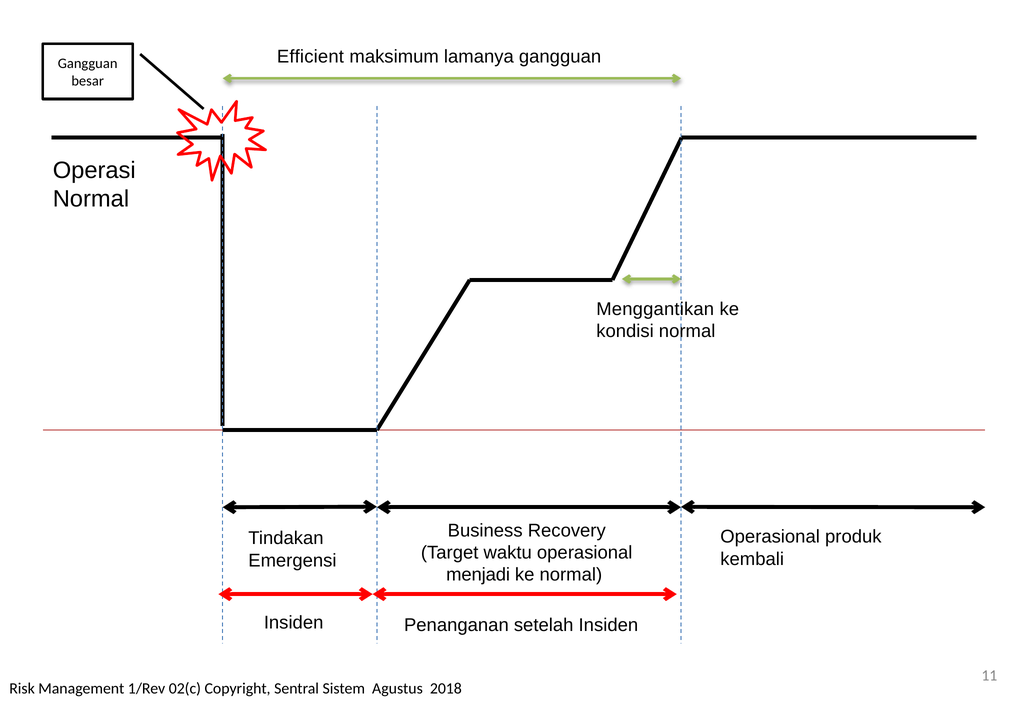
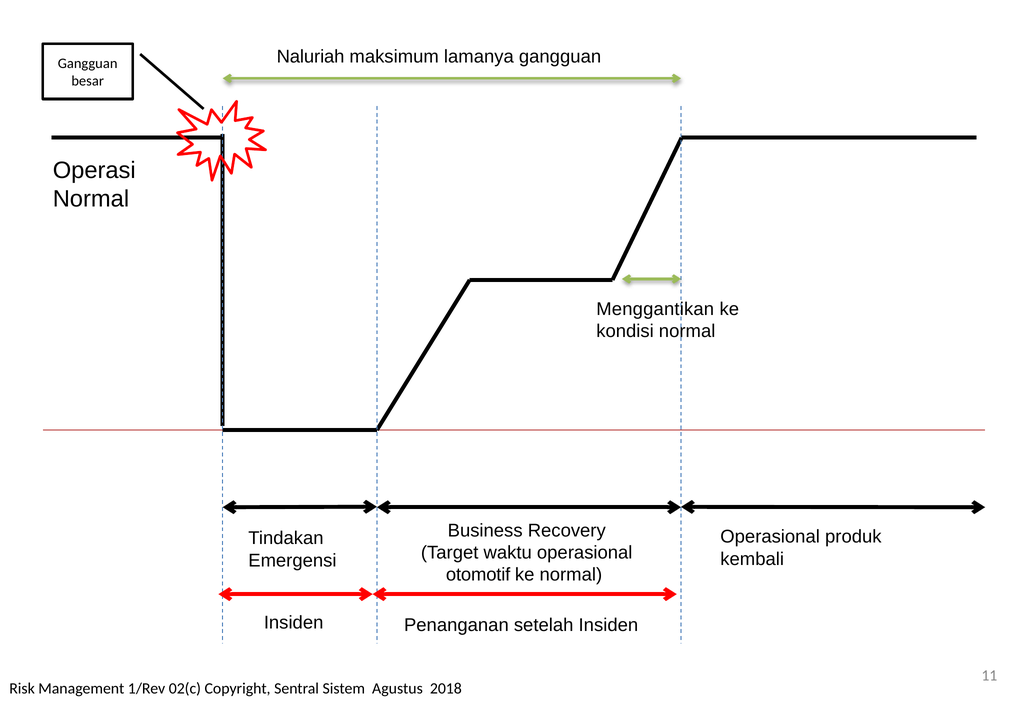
Efficient: Efficient -> Naluriah
menjadi: menjadi -> otomotif
